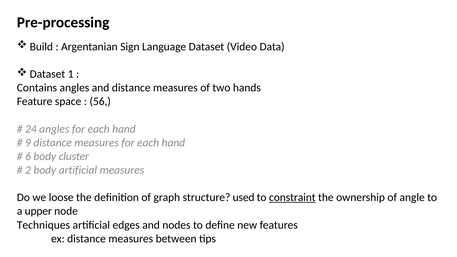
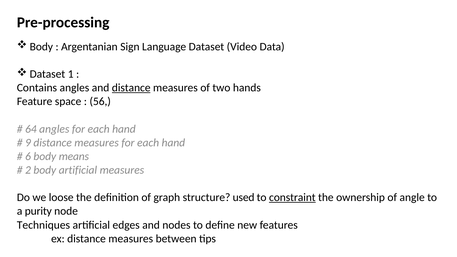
Build at (41, 47): Build -> Body
distance at (131, 88) underline: none -> present
24: 24 -> 64
cluster: cluster -> means
upper: upper -> purity
